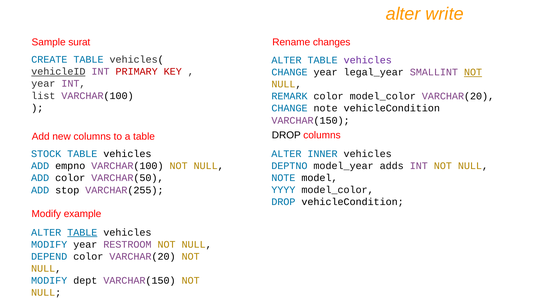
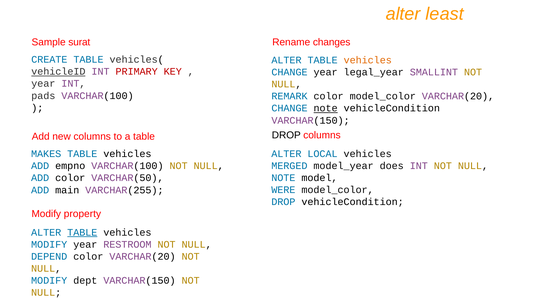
write: write -> least
vehicles at (368, 60) colour: purple -> orange
NOT at (473, 72) underline: present -> none
list: list -> pads
note at (326, 108) underline: none -> present
STOCK: STOCK -> MAKES
INNER: INNER -> LOCAL
DEPTNO: DEPTNO -> MERGED
adds: adds -> does
stop: stop -> main
YYYY: YYYY -> WERE
example: example -> property
